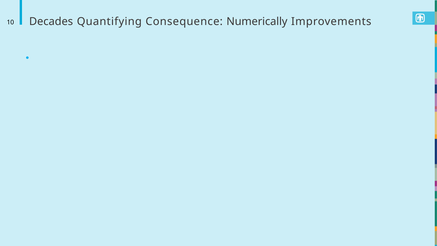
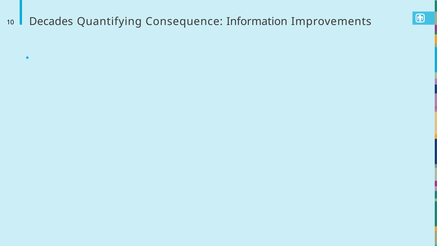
Numerically: Numerically -> Information
